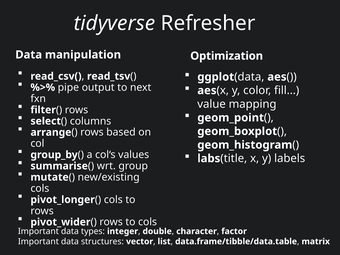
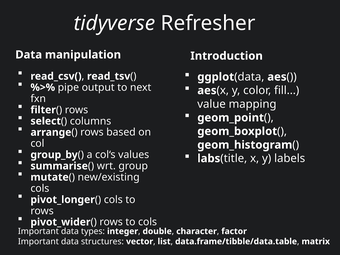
Optimization: Optimization -> Introduction
